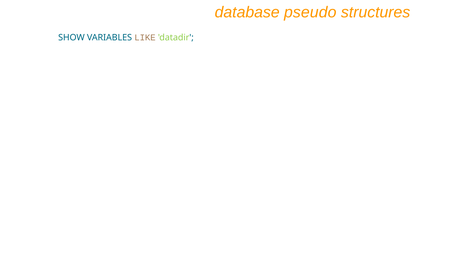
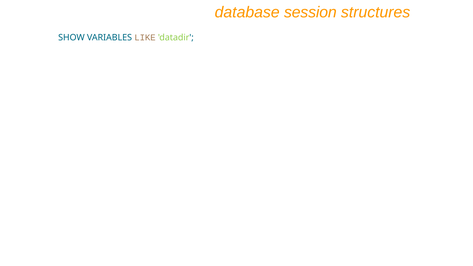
pseudo: pseudo -> session
